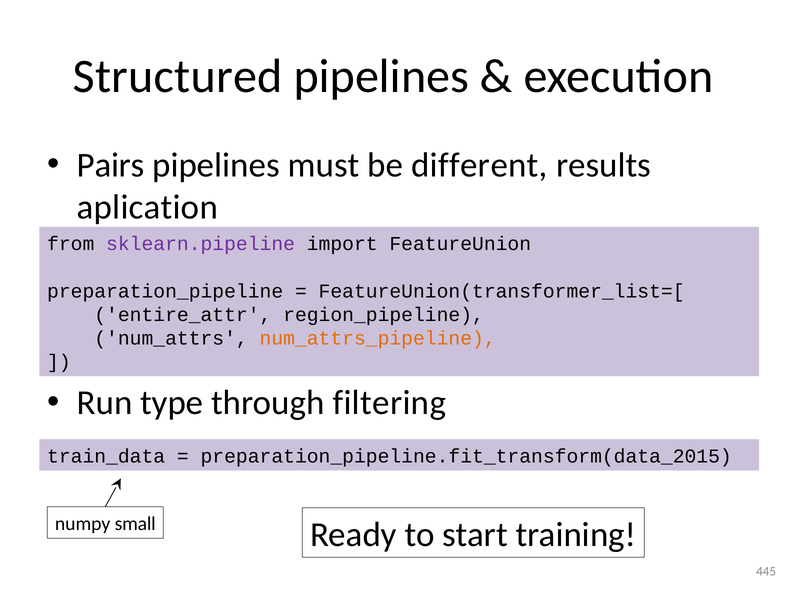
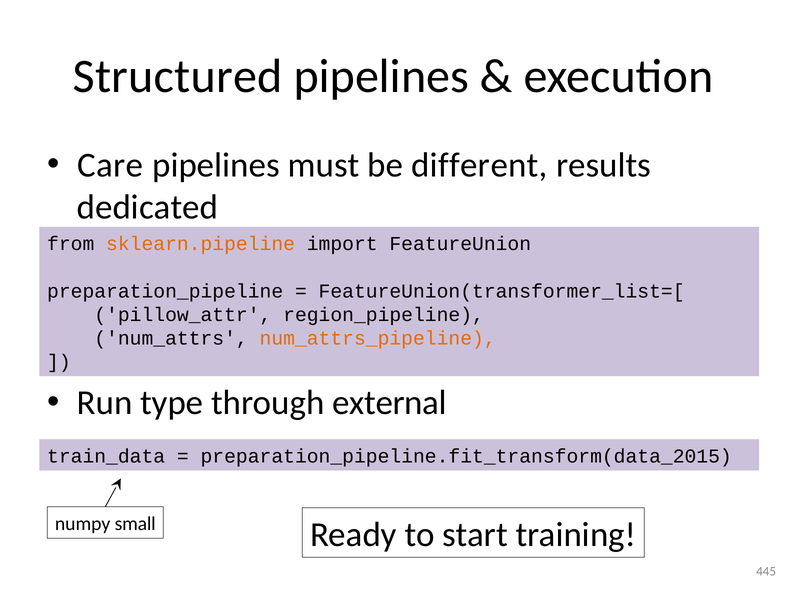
Pairs: Pairs -> Care
aplication: aplication -> dedicated
sklearn.pipeline colour: purple -> orange
entire_attr: entire_attr -> pillow_attr
filtering: filtering -> external
